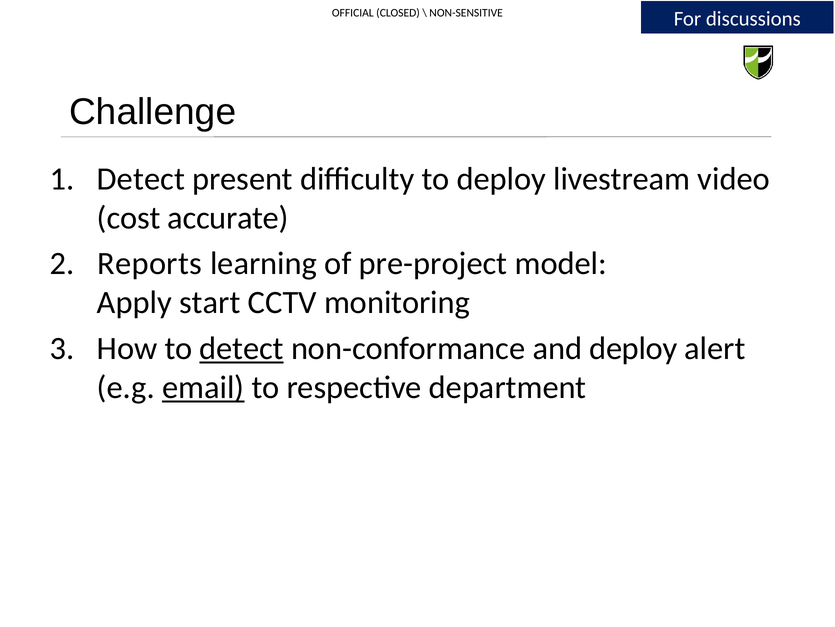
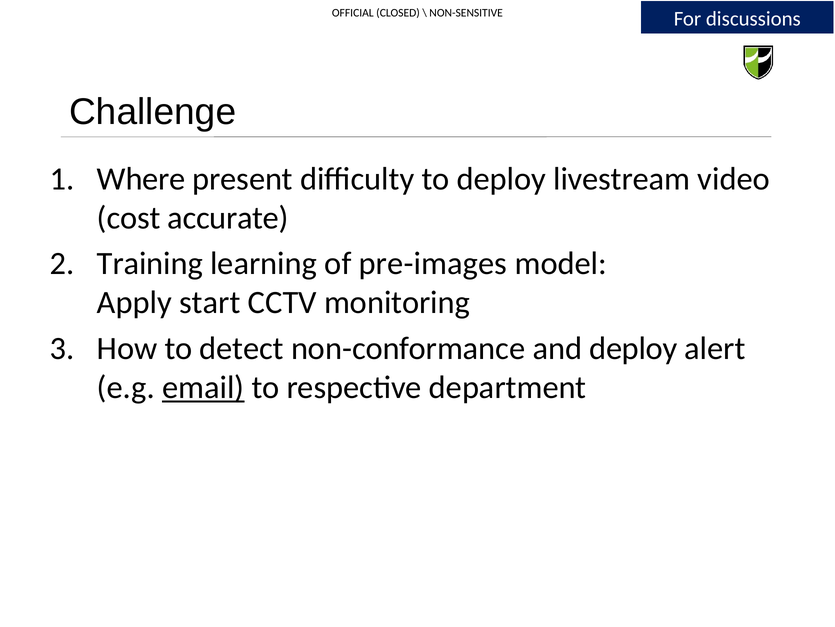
Detect at (141, 179): Detect -> Where
Reports: Reports -> Training
pre-project: pre-project -> pre-images
detect at (242, 348) underline: present -> none
